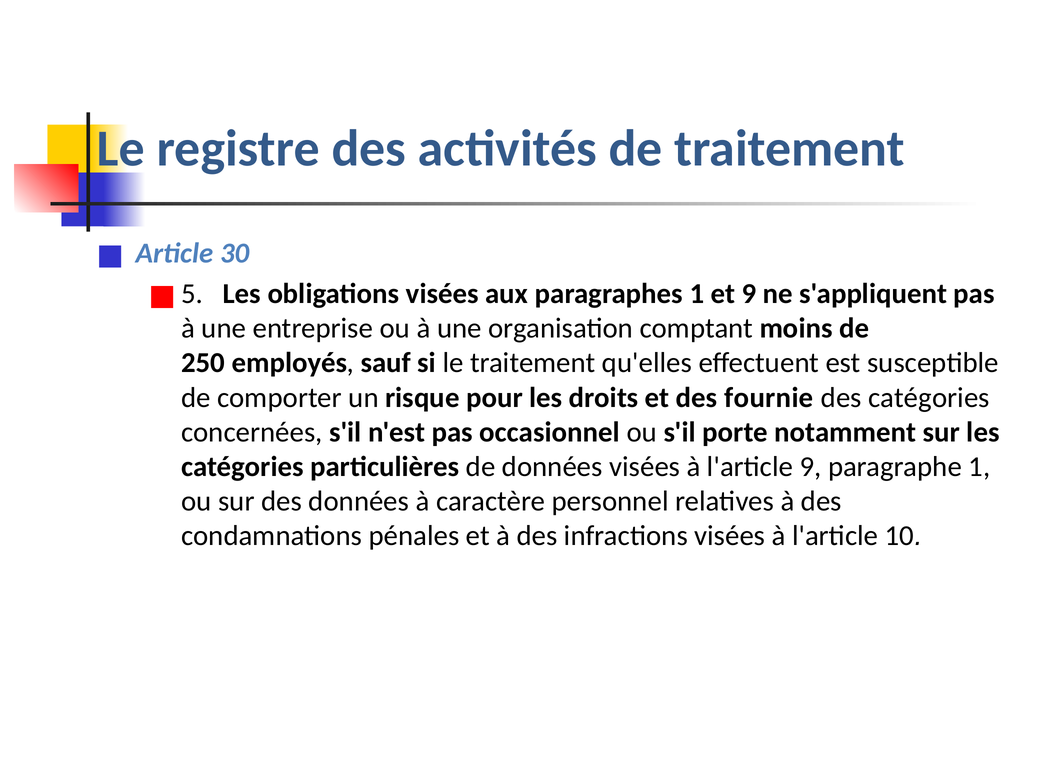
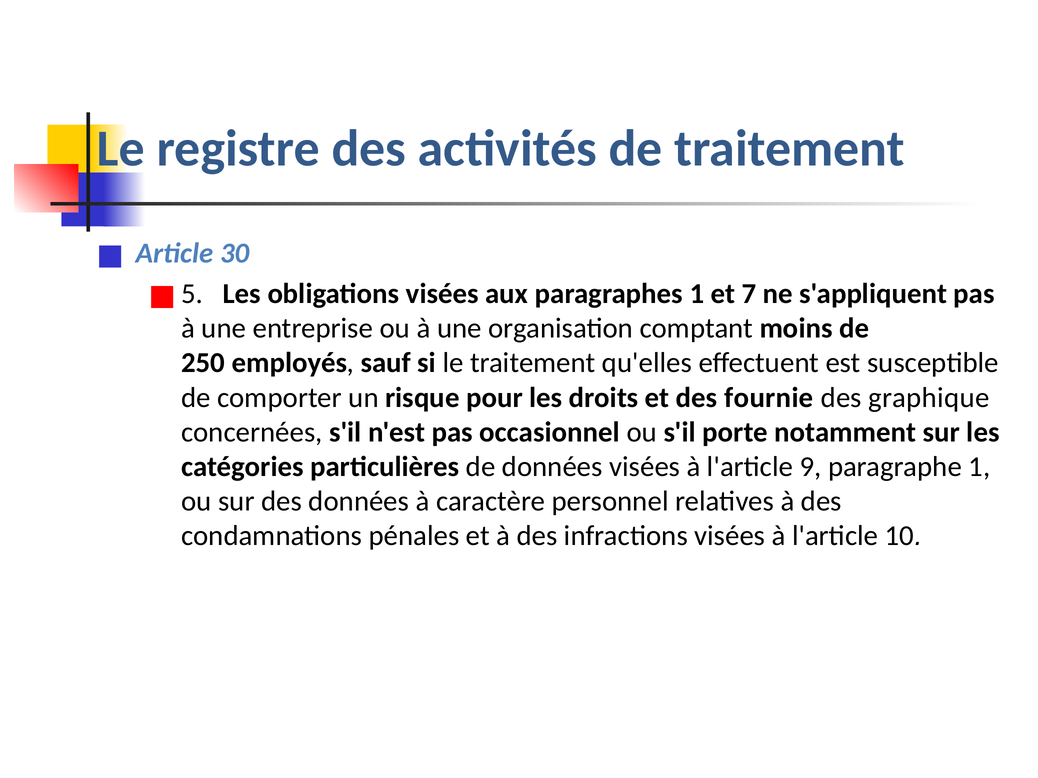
et 9: 9 -> 7
des catégories: catégories -> graphique
